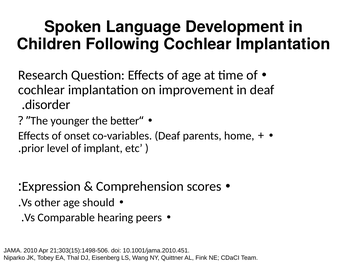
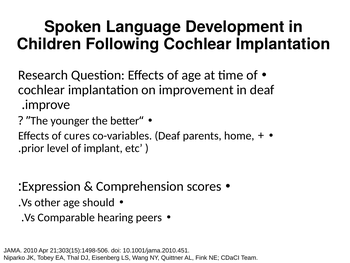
disorder: disorder -> improve
onset: onset -> cures
